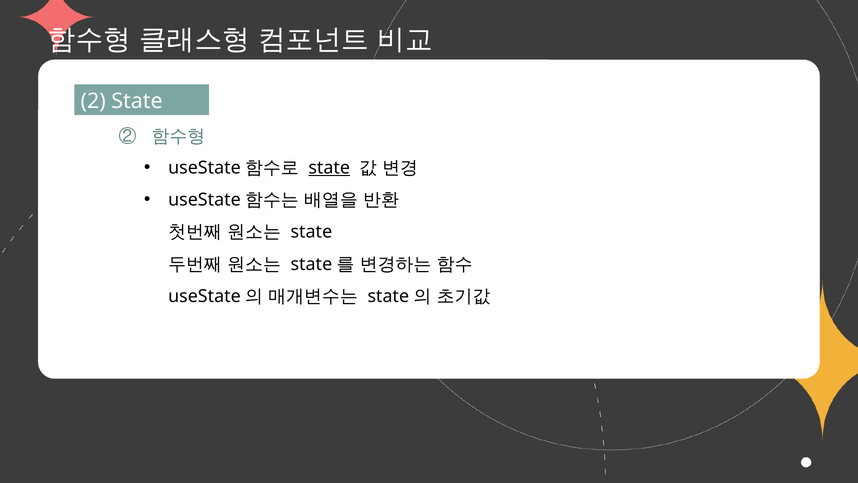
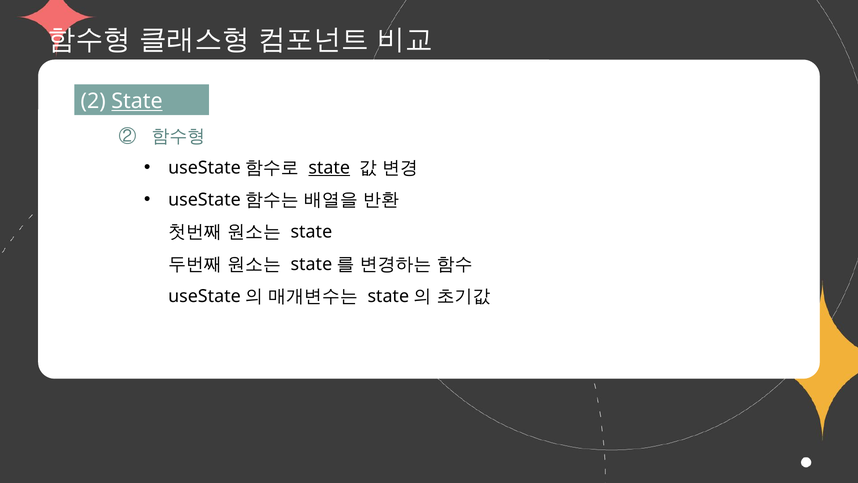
State at (137, 101) underline: none -> present
